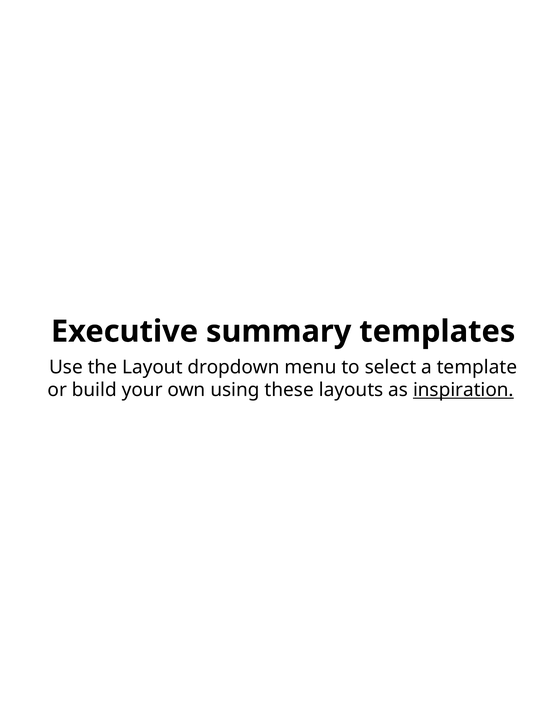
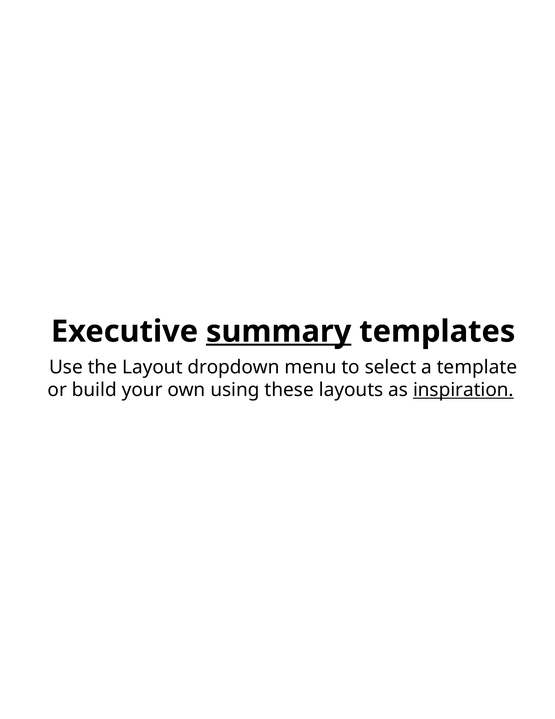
summary underline: none -> present
